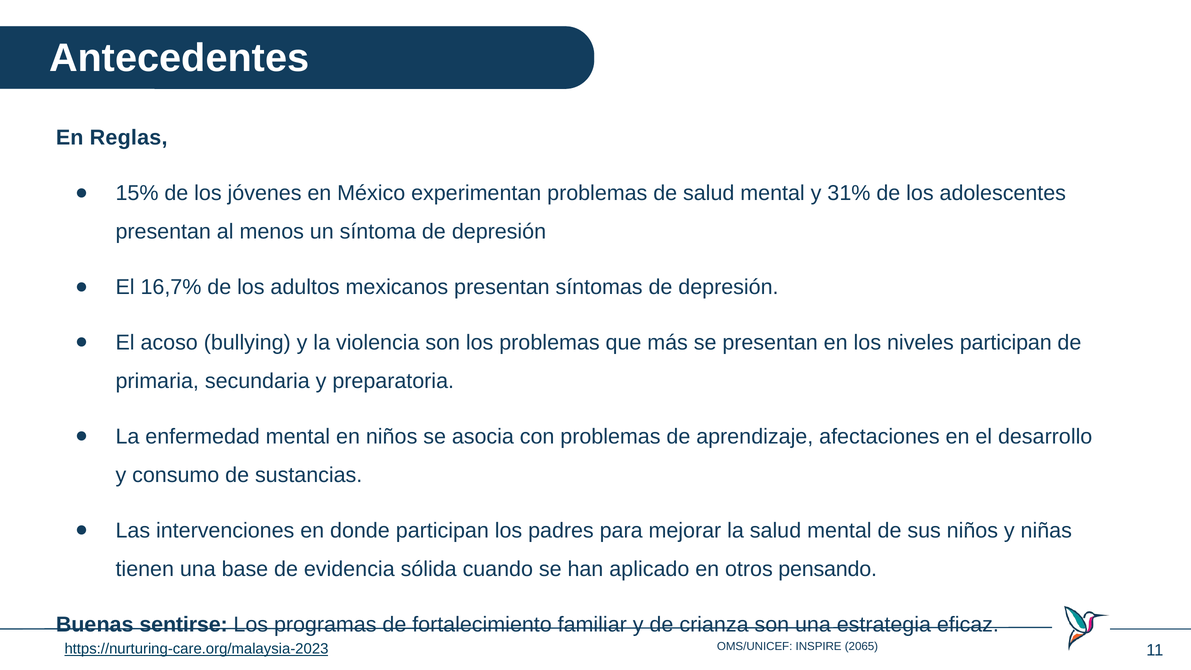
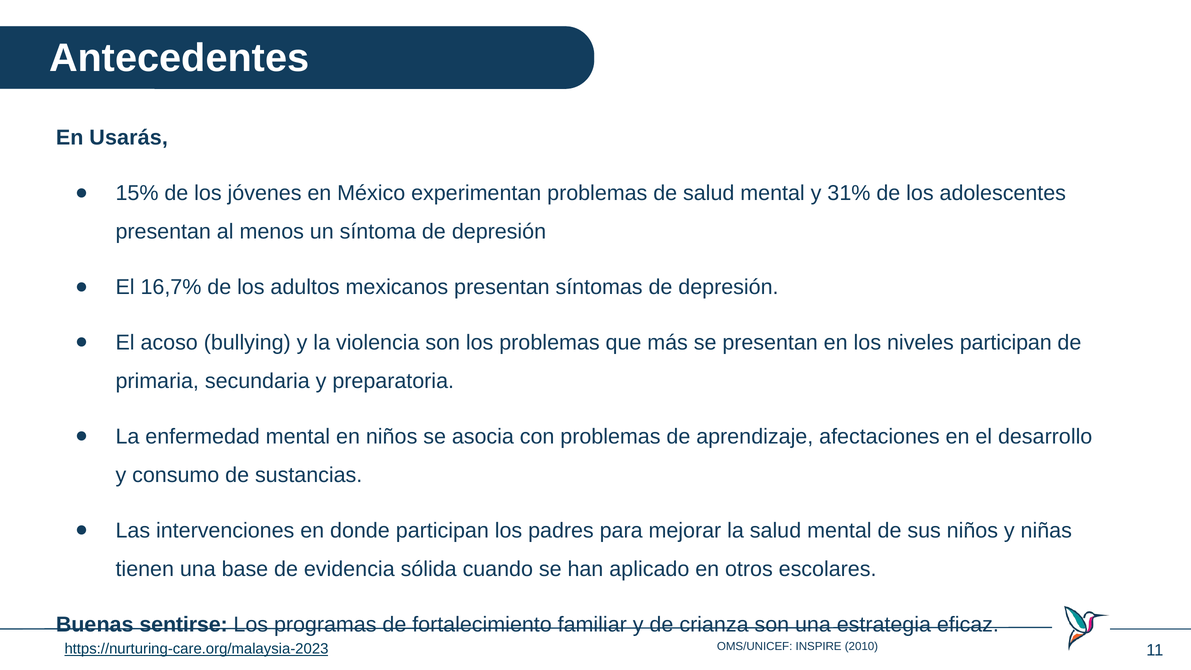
Reglas: Reglas -> Usarás
pensando: pensando -> escolares
2065: 2065 -> 2010
